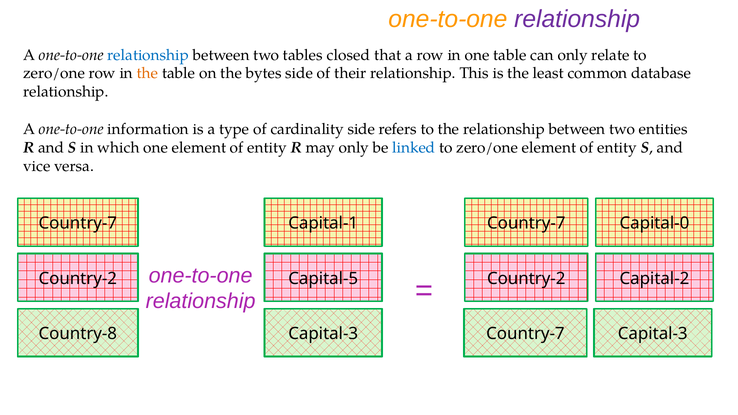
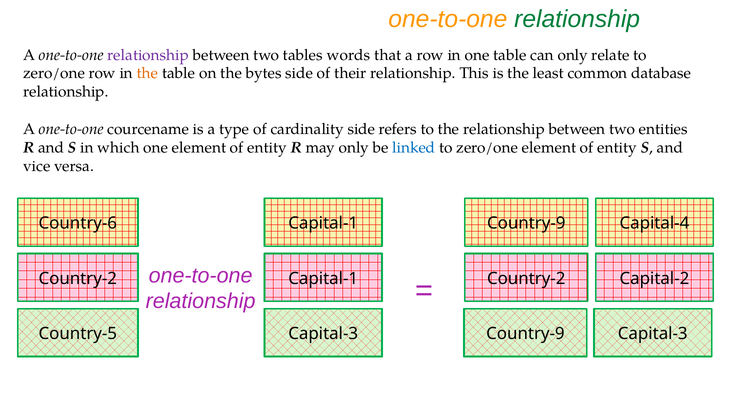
relationship at (577, 19) colour: purple -> green
relationship at (148, 55) colour: blue -> purple
closed: closed -> words
information: information -> courcename
Country-7 at (78, 223): Country-7 -> Country-6
Capital-1 Country-7: Country-7 -> Country-9
Capital-0: Capital-0 -> Capital-4
Country-2 Capital-5: Capital-5 -> Capital-1
Country-8: Country-8 -> Country-5
Capital-3 Country-7: Country-7 -> Country-9
